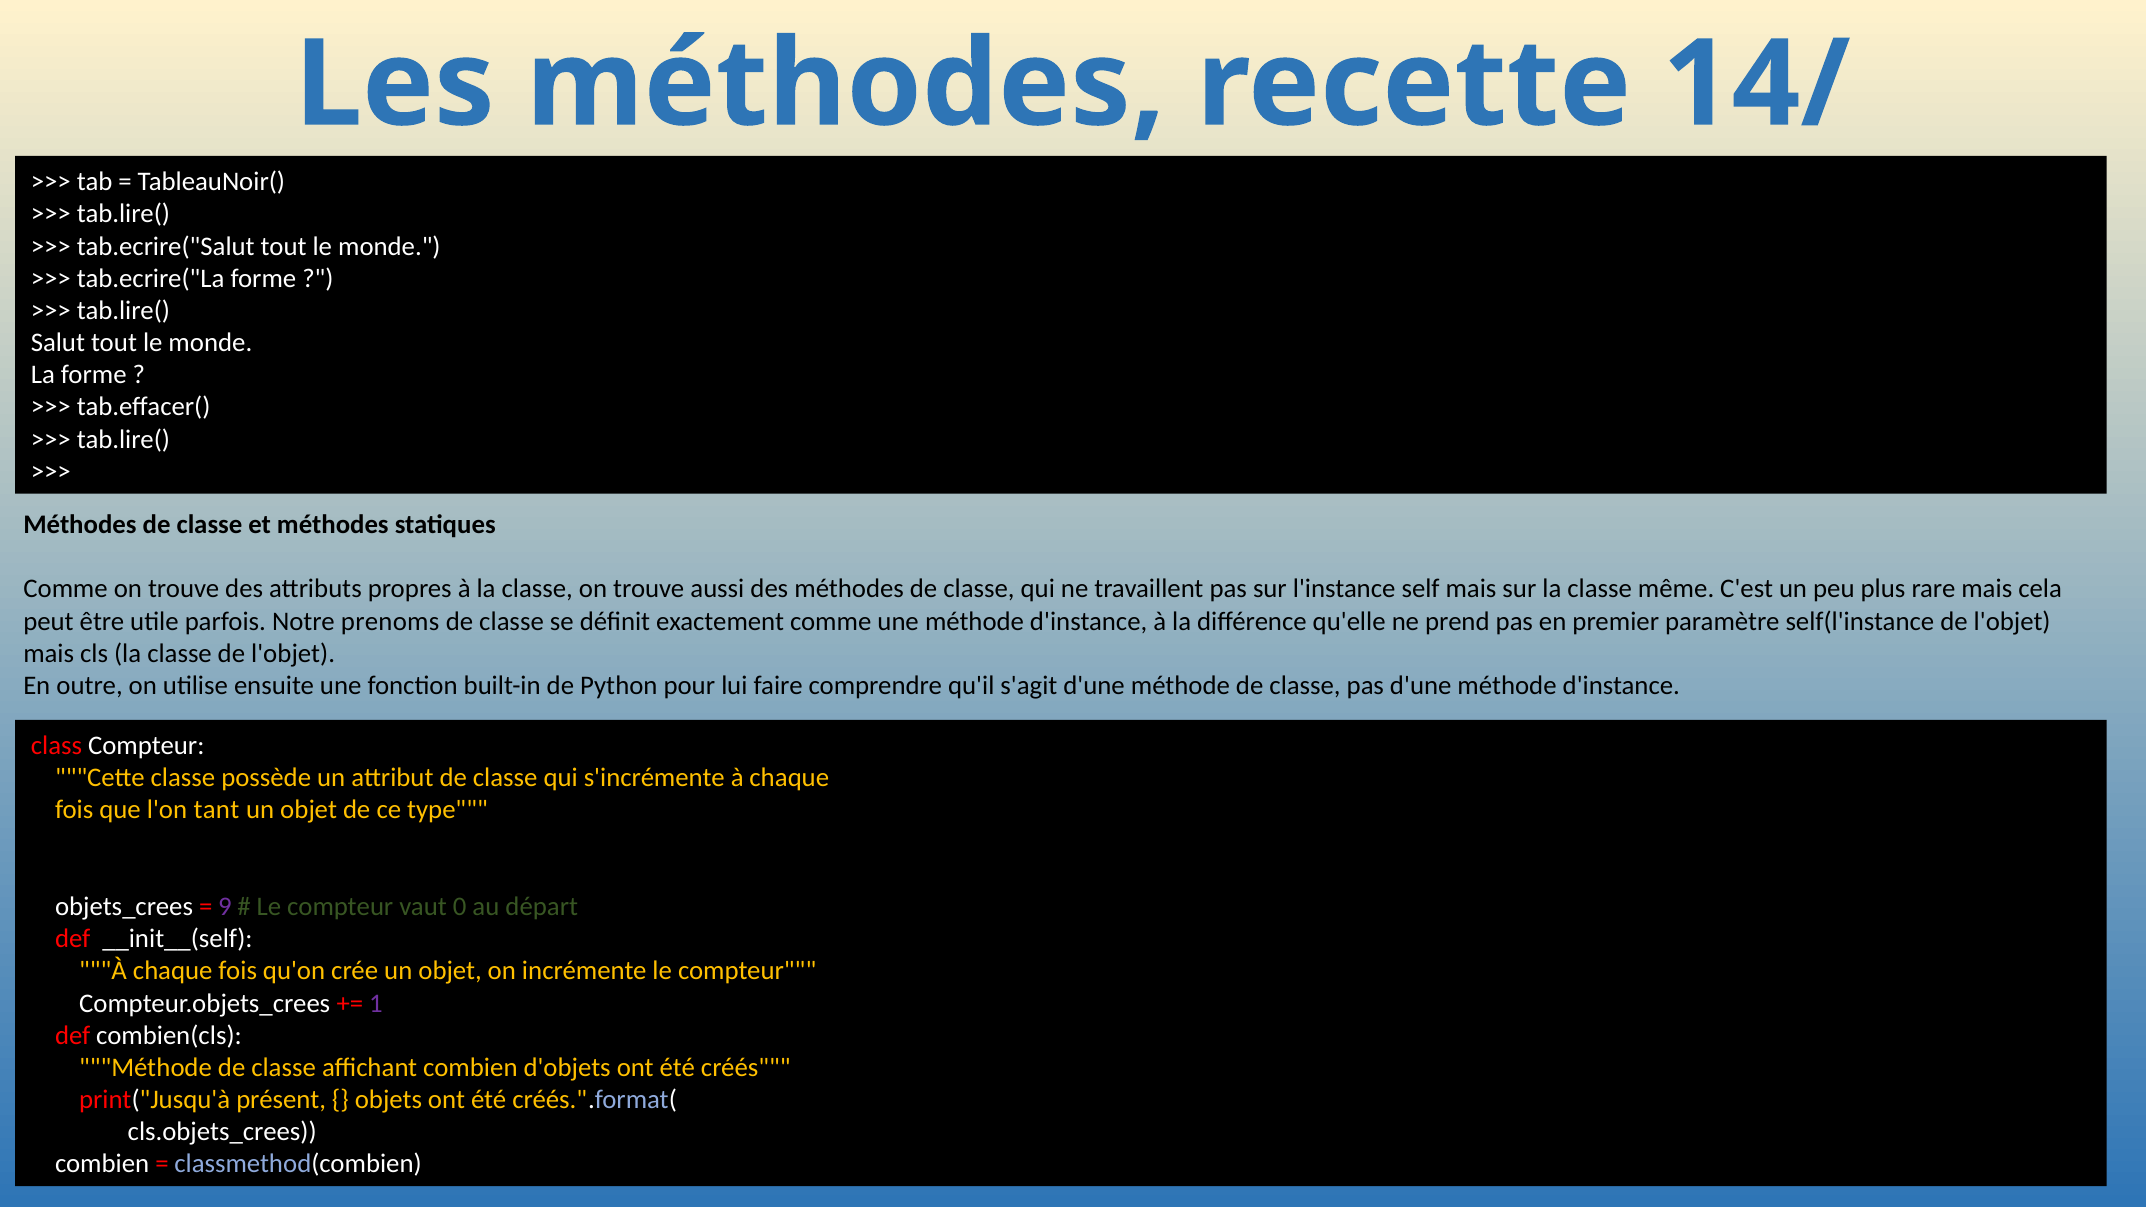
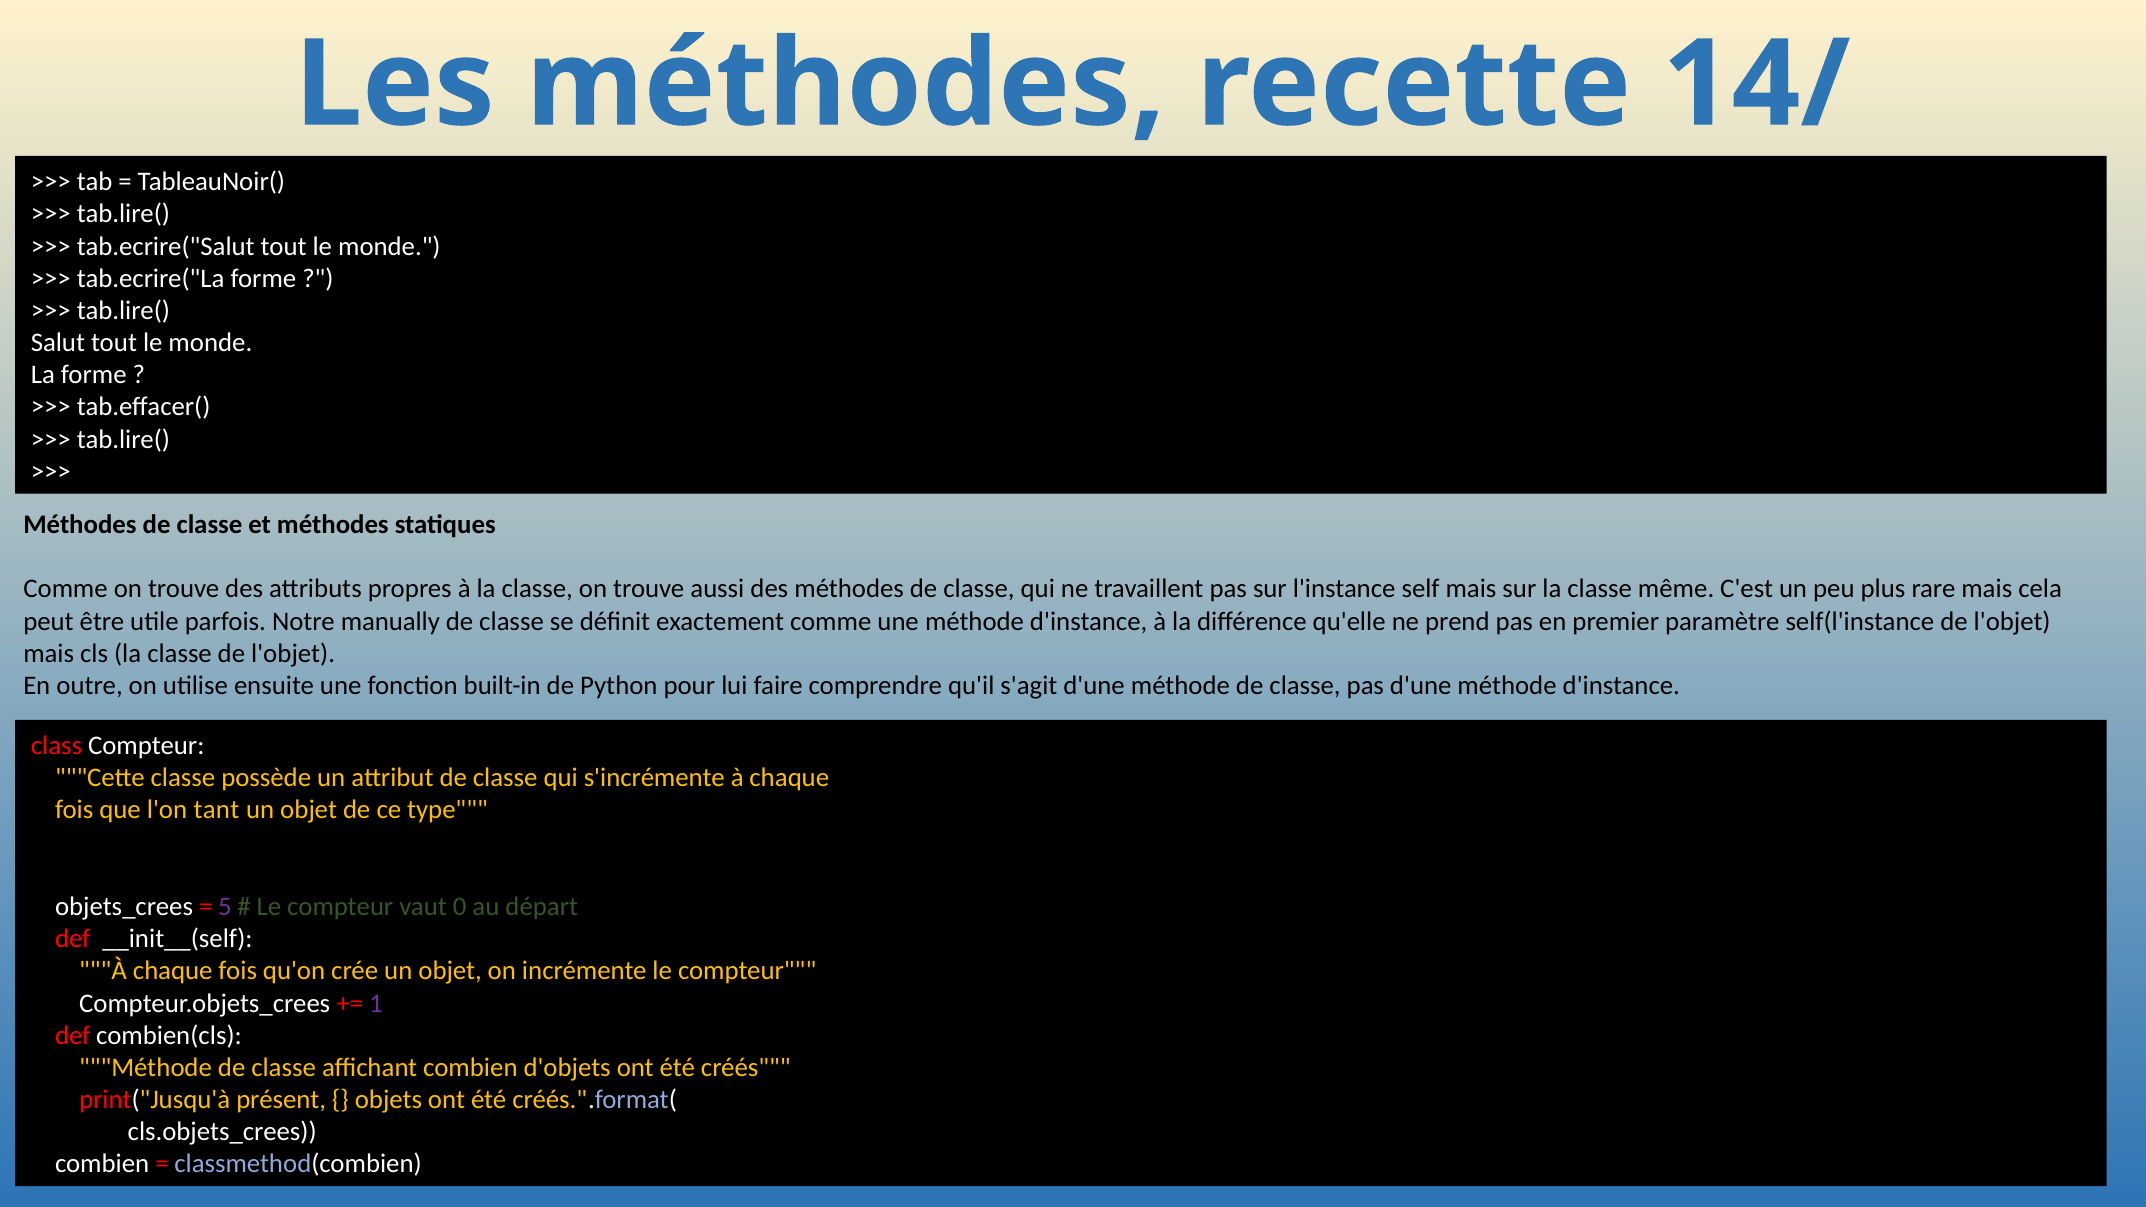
prenoms: prenoms -> manually
9: 9 -> 5
